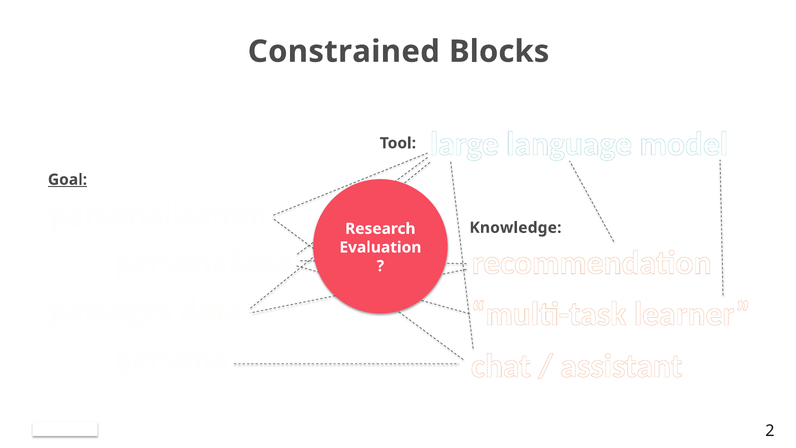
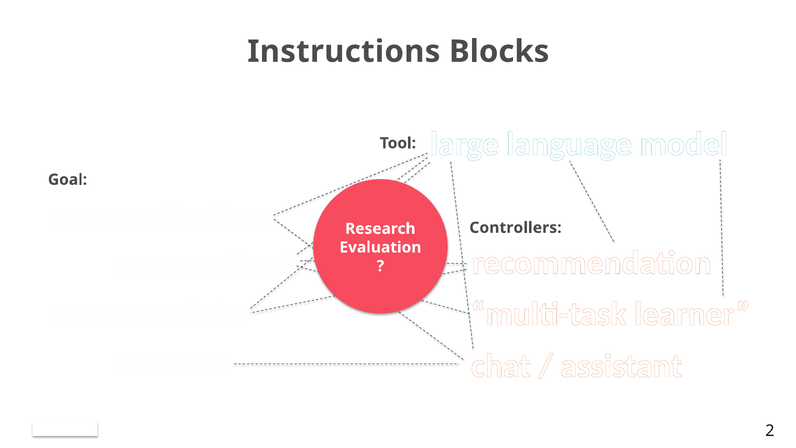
Constrained: Constrained -> Instructions
Goal underline: present -> none
Knowledge: Knowledge -> Controllers
